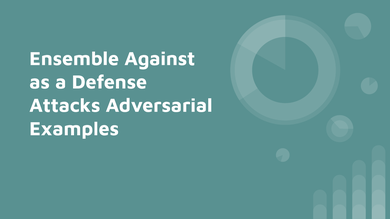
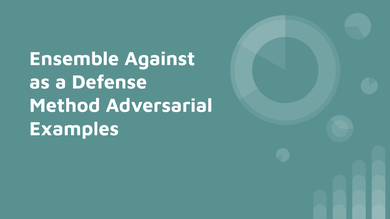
Attacks: Attacks -> Method
